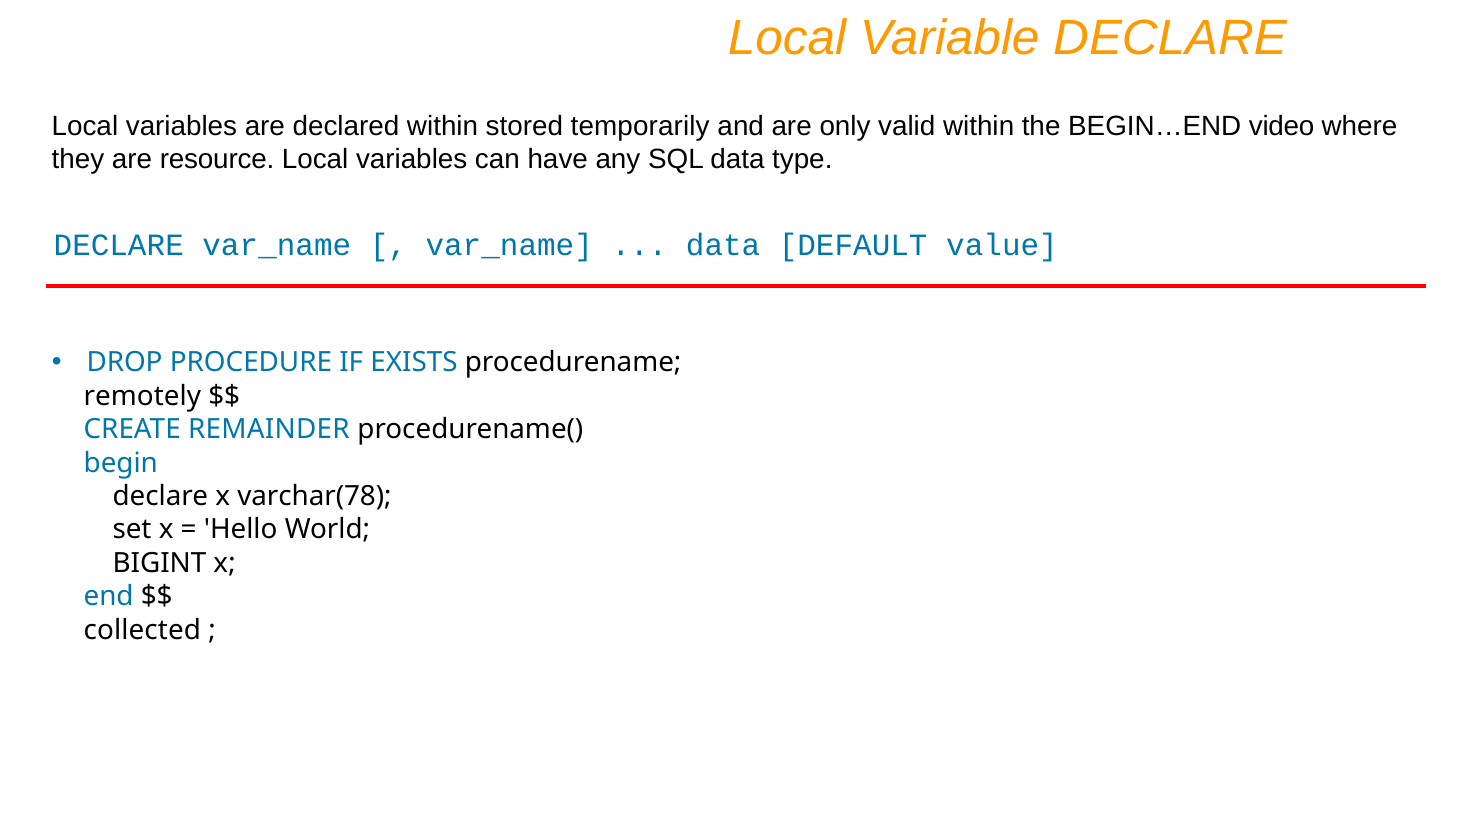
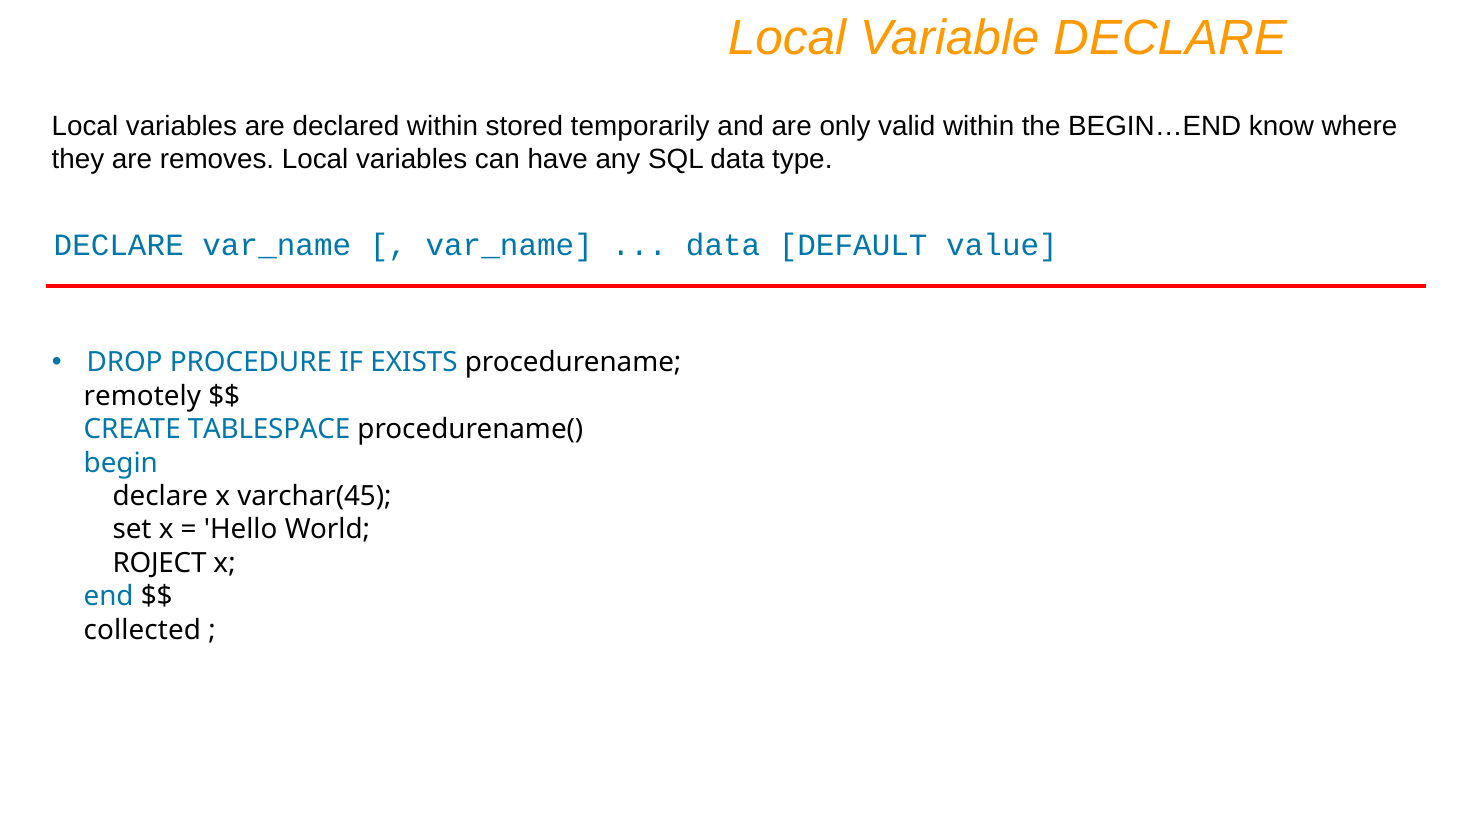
video: video -> know
resource: resource -> removes
REMAINDER: REMAINDER -> TABLESPACE
varchar(78: varchar(78 -> varchar(45
BIGINT: BIGINT -> ROJECT
